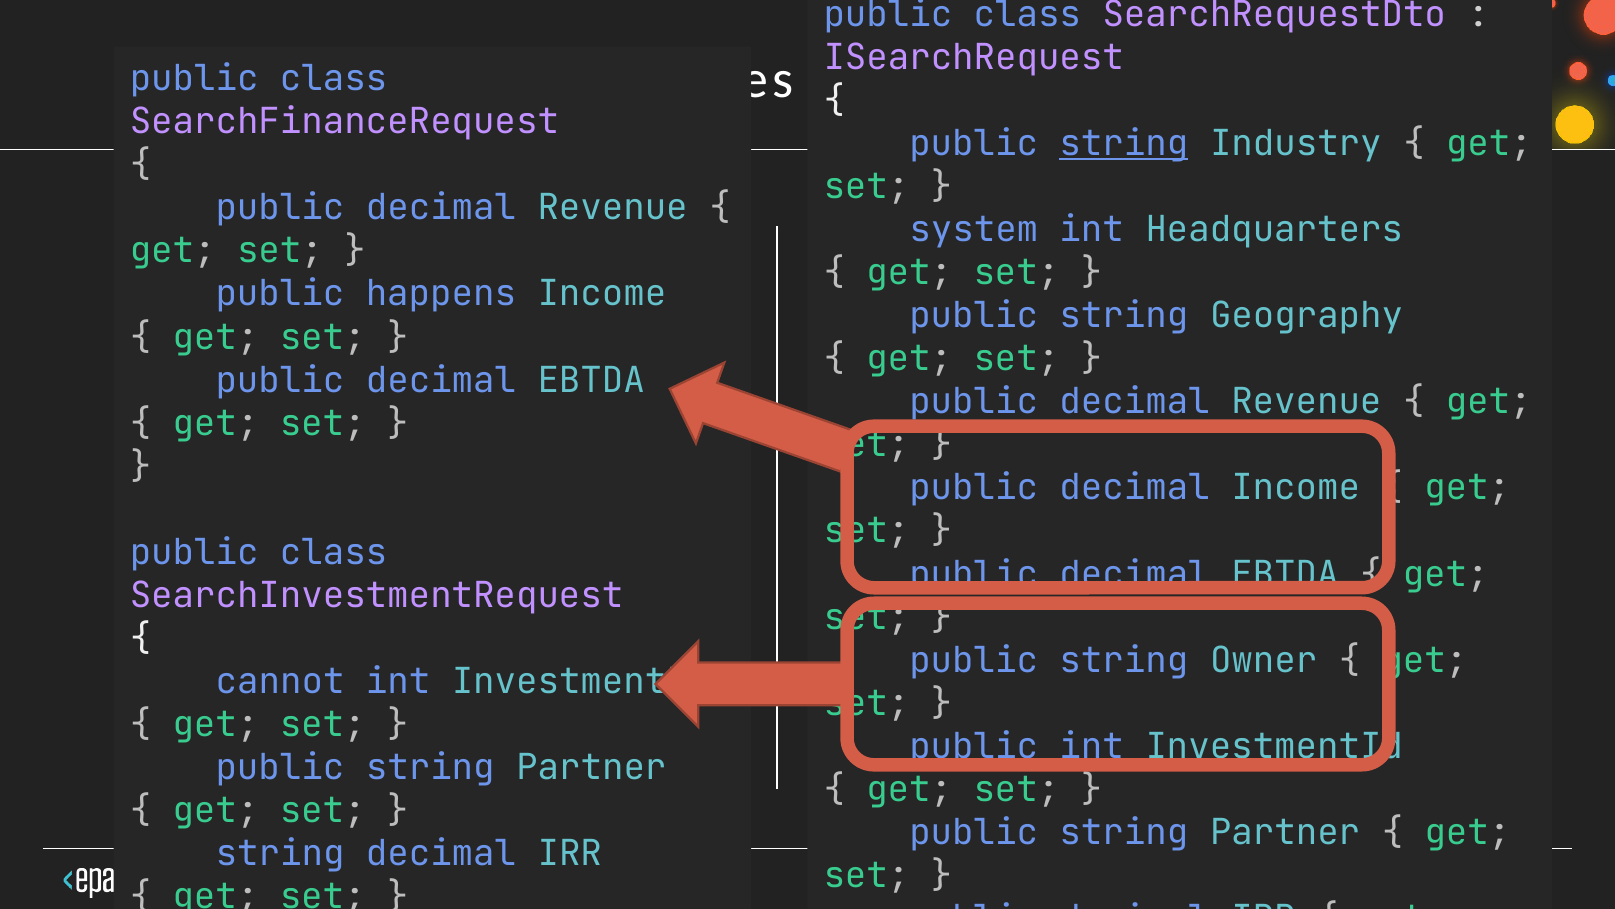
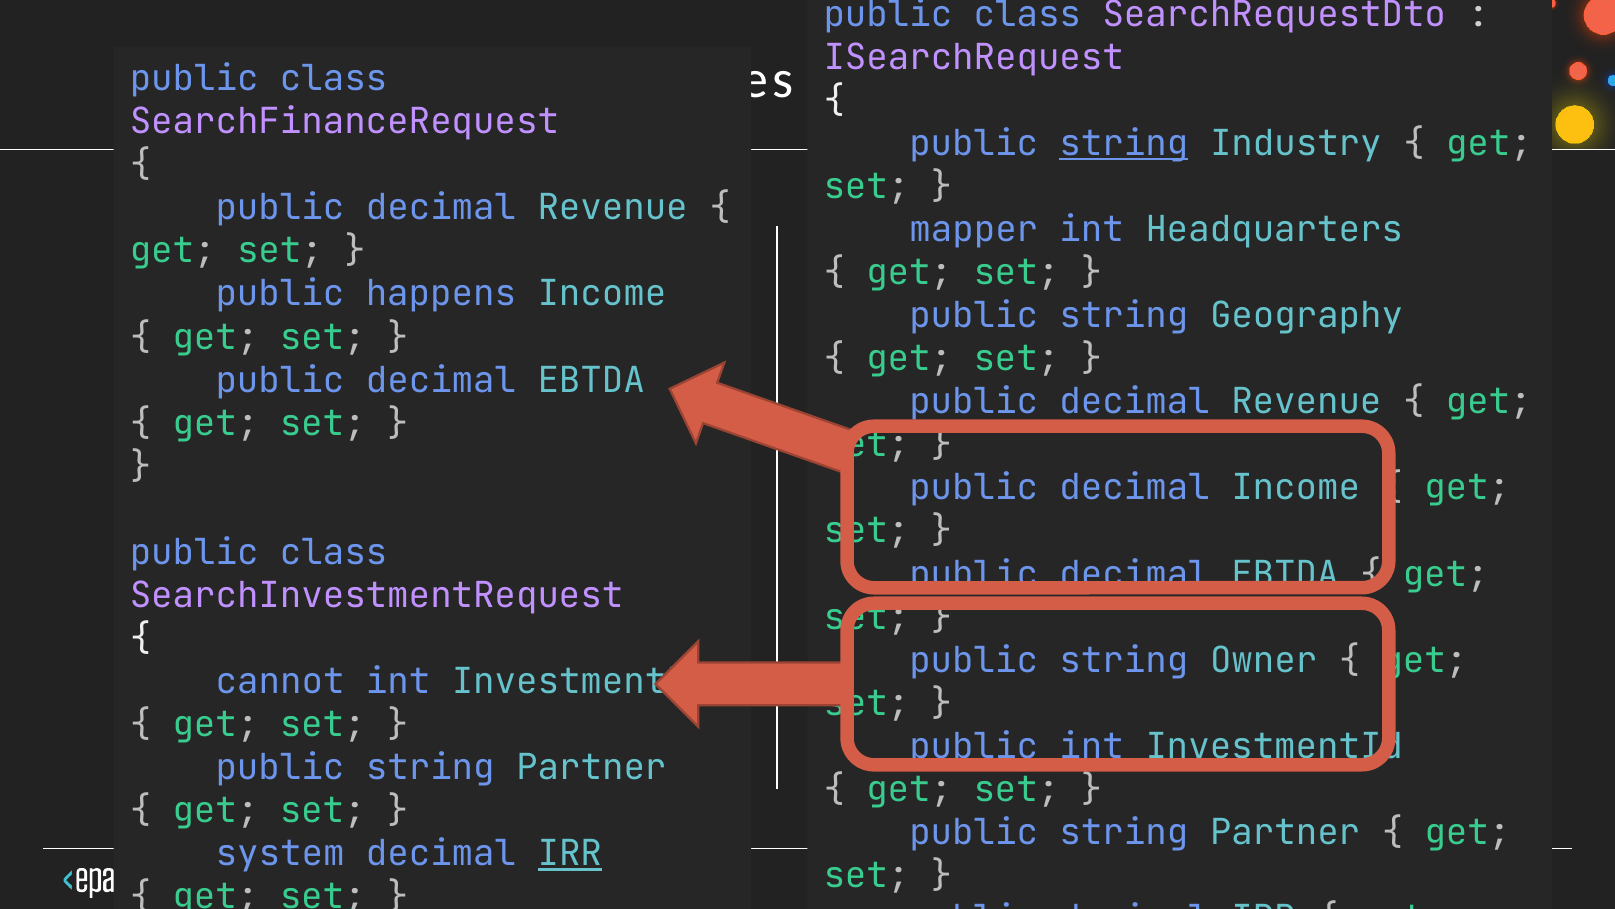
system: system -> mapper
string at (280, 854): string -> system
IRR at (570, 854) underline: none -> present
